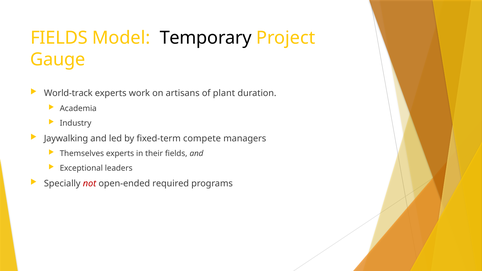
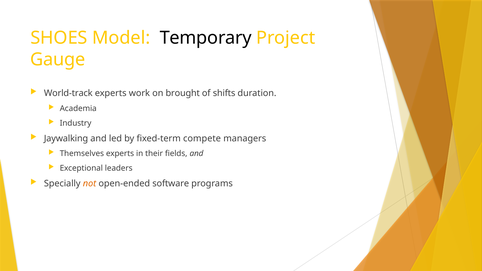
FIELDS at (59, 38): FIELDS -> SHOES
artisans: artisans -> brought
plant: plant -> shifts
not colour: red -> orange
required: required -> software
